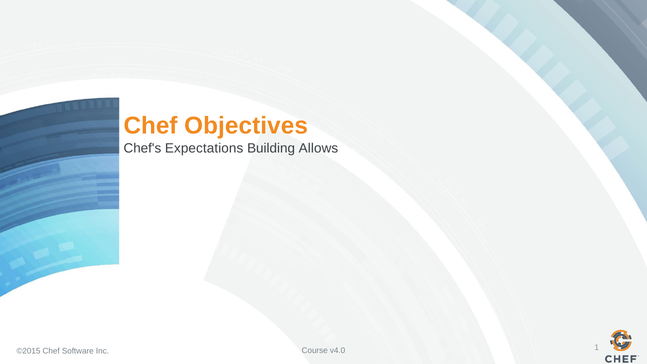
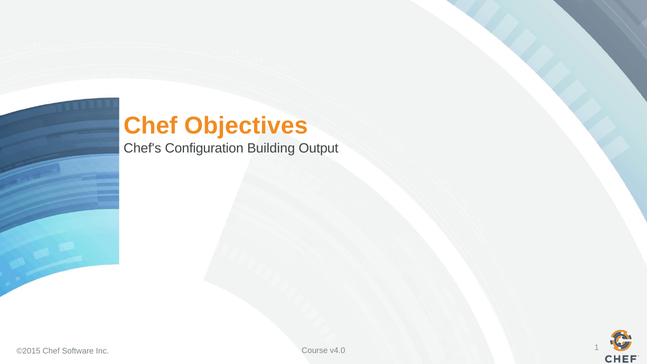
Expectations: Expectations -> Configuration
Allows: Allows -> Output
